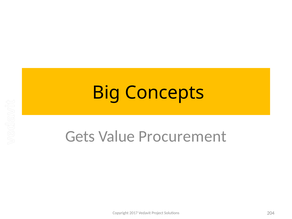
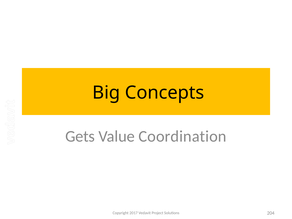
Procurement: Procurement -> Coordination
